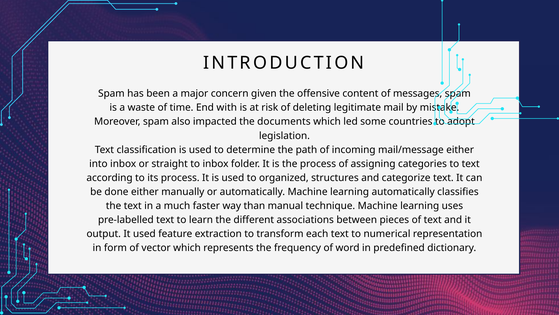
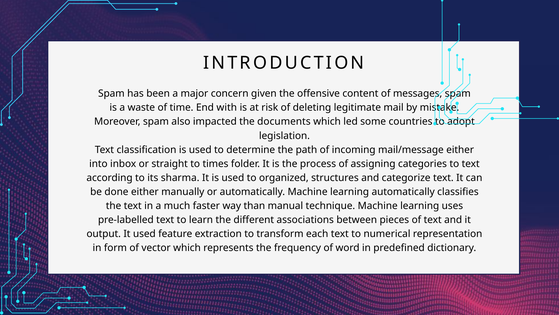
to inbox: inbox -> times
its process: process -> sharma
